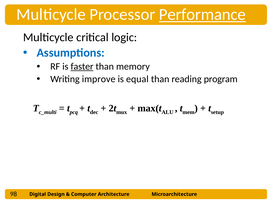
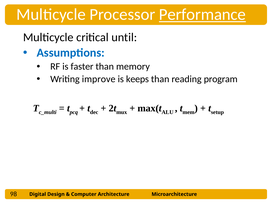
logic: logic -> until
faster underline: present -> none
equal: equal -> keeps
